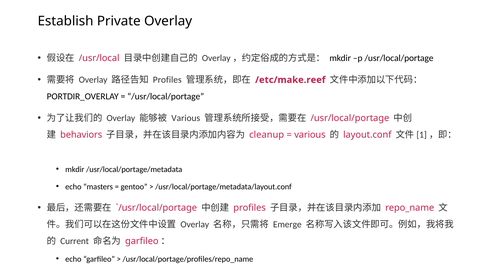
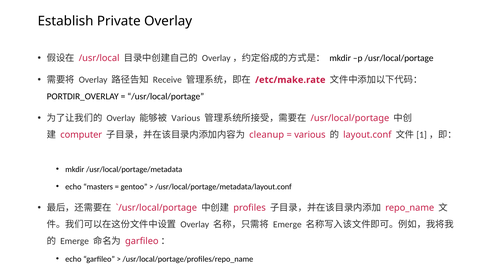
Profiles at (167, 80): Profiles -> Receive
/etc/make.reef: /etc/make.reef -> /etc/make.rate
behaviors: behaviors -> computer
Current at (75, 241): Current -> Emerge
